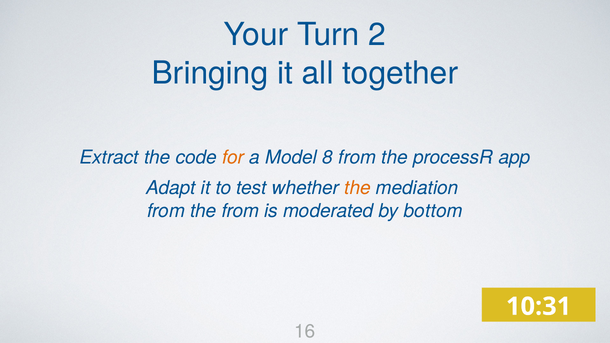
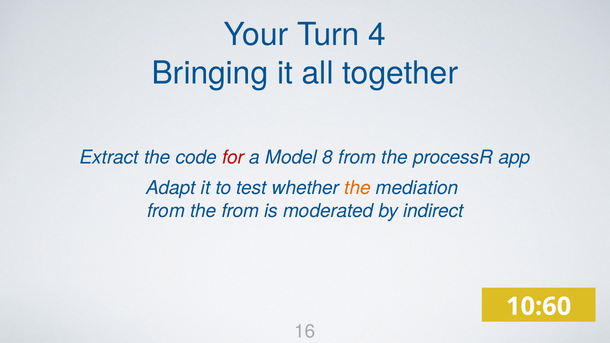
2: 2 -> 4
for colour: orange -> red
bottom: bottom -> indirect
10:31: 10:31 -> 10:60
